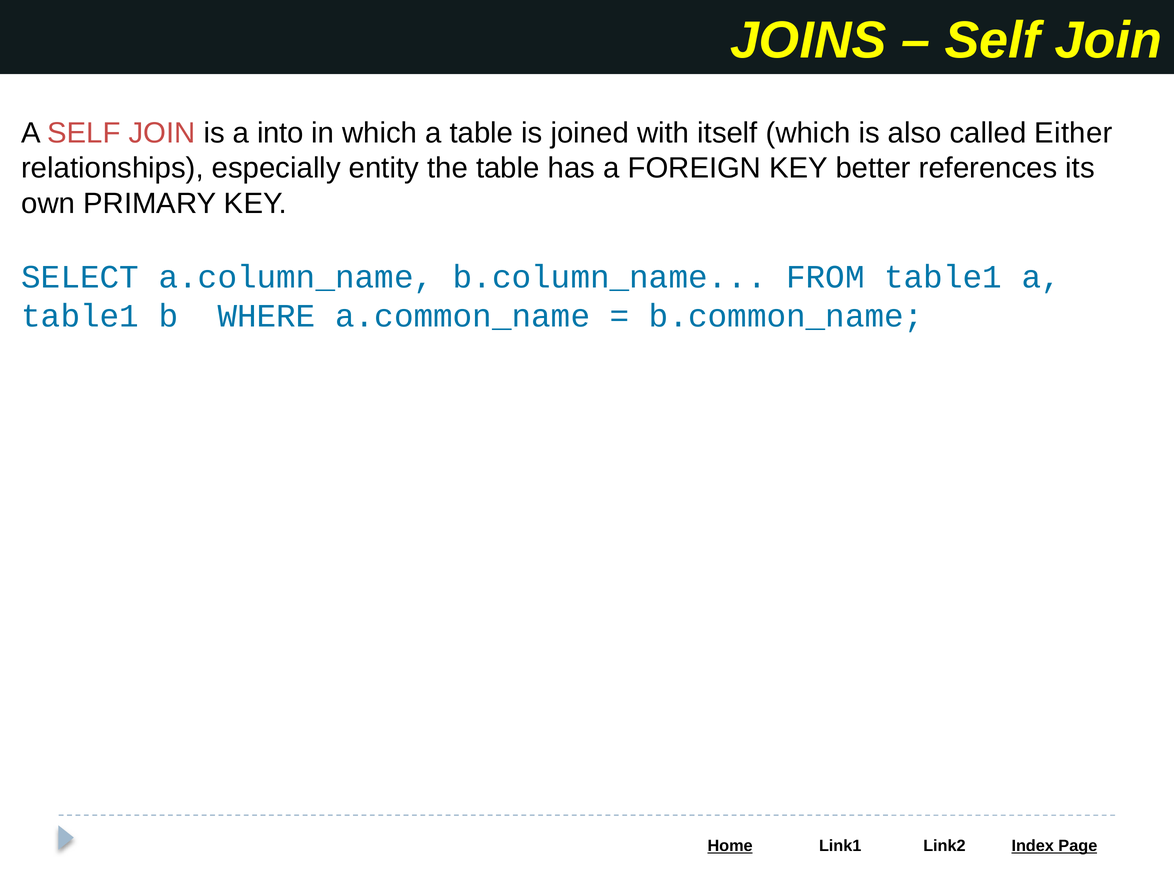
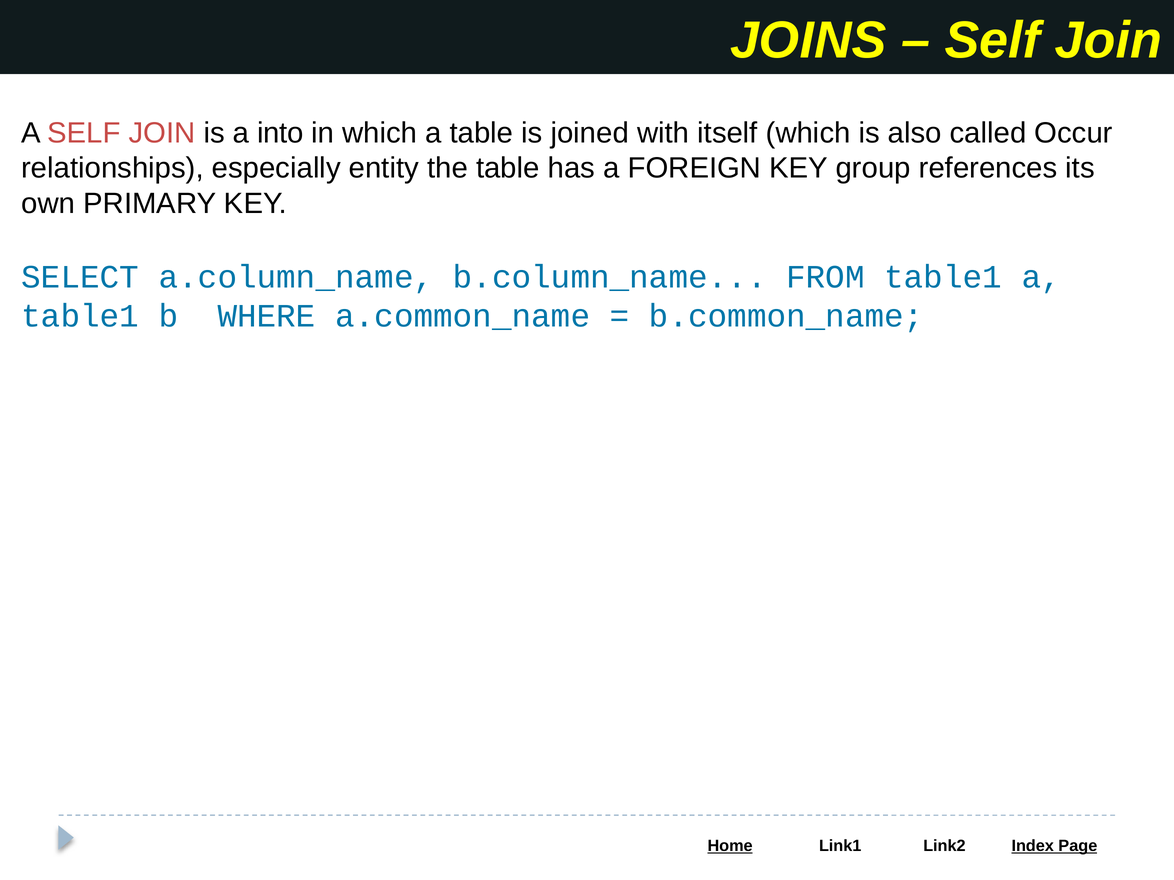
Either: Either -> Occur
better: better -> group
